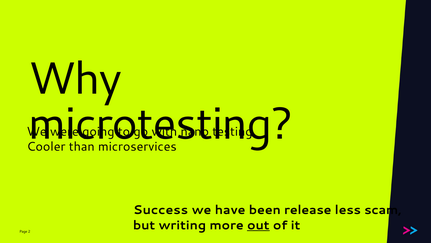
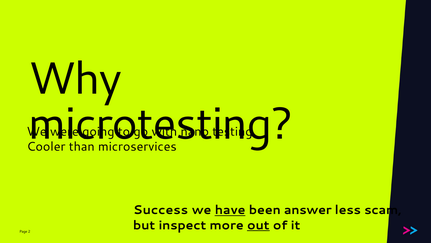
have underline: none -> present
release: release -> answer
writing: writing -> inspect
